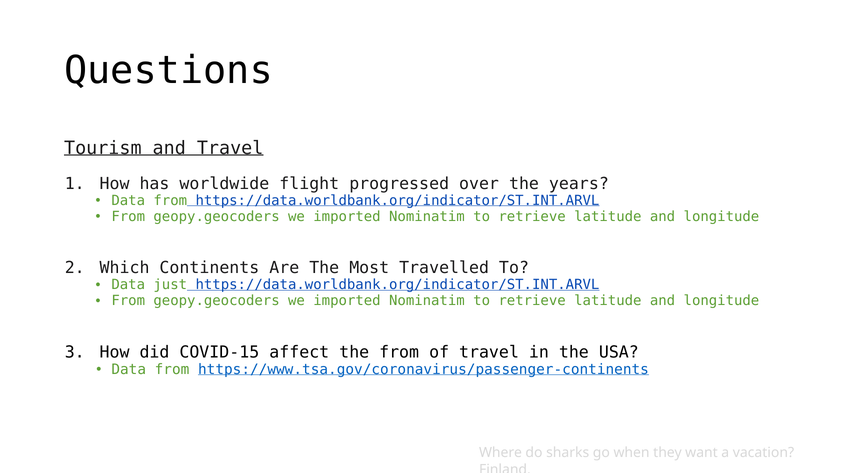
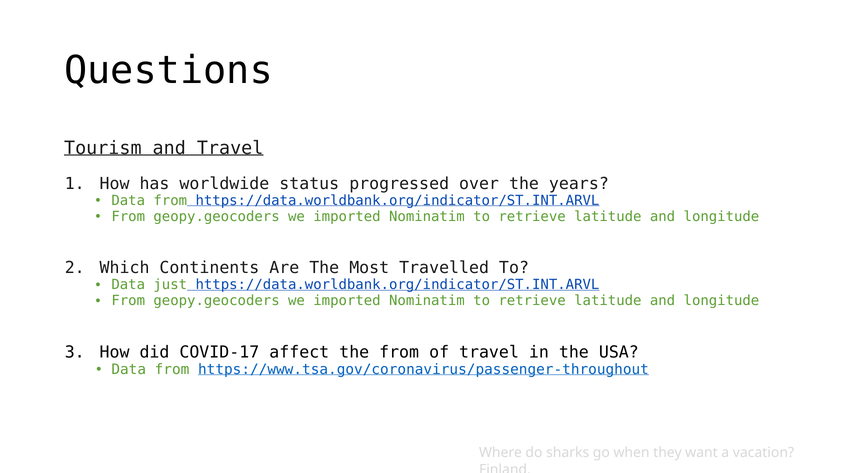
flight: flight -> status
COVID-15: COVID-15 -> COVID-17
https://www.tsa.gov/coronavirus/passenger-continents: https://www.tsa.gov/coronavirus/passenger-continents -> https://www.tsa.gov/coronavirus/passenger-throughout
